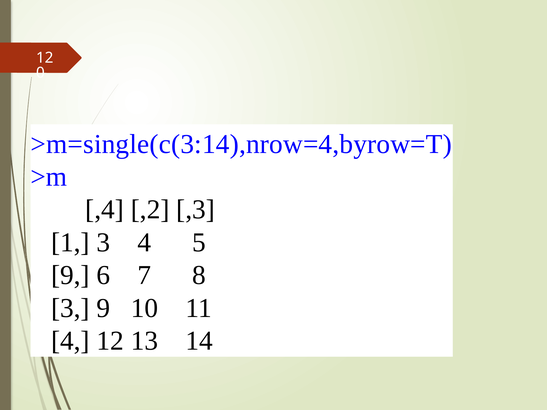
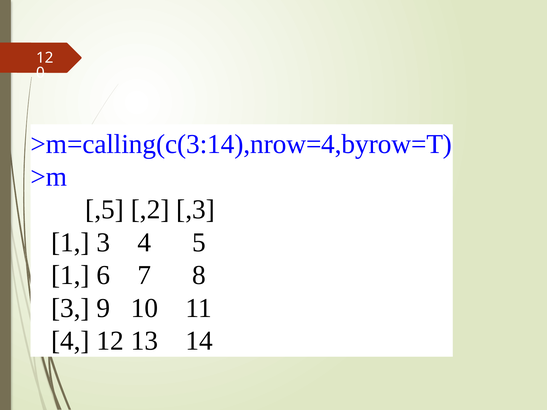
>m=single(c(3:14),nrow=4,byrow=T: >m=single(c(3:14),nrow=4,byrow=T -> >m=calling(c(3:14),nrow=4,byrow=T
,4: ,4 -> ,5
9 at (70, 275): 9 -> 1
